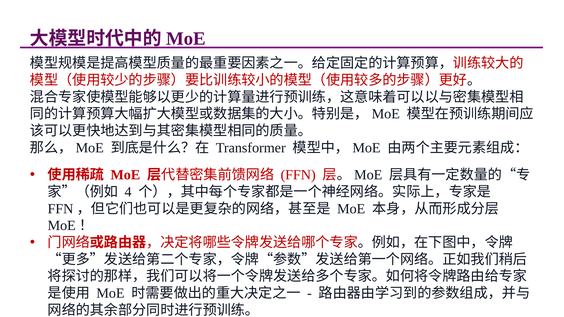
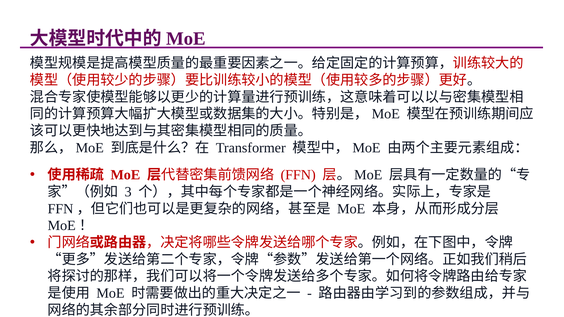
4: 4 -> 3
